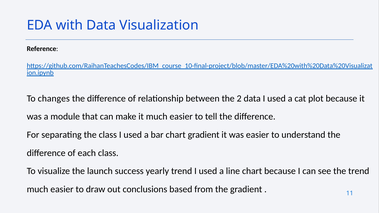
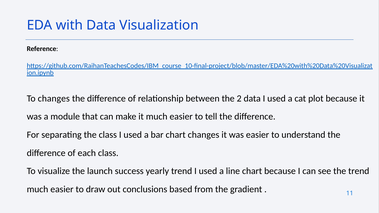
chart gradient: gradient -> changes
